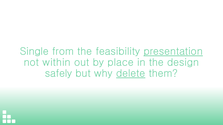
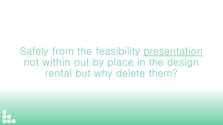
Single: Single -> Safely
safely: safely -> rental
delete underline: present -> none
